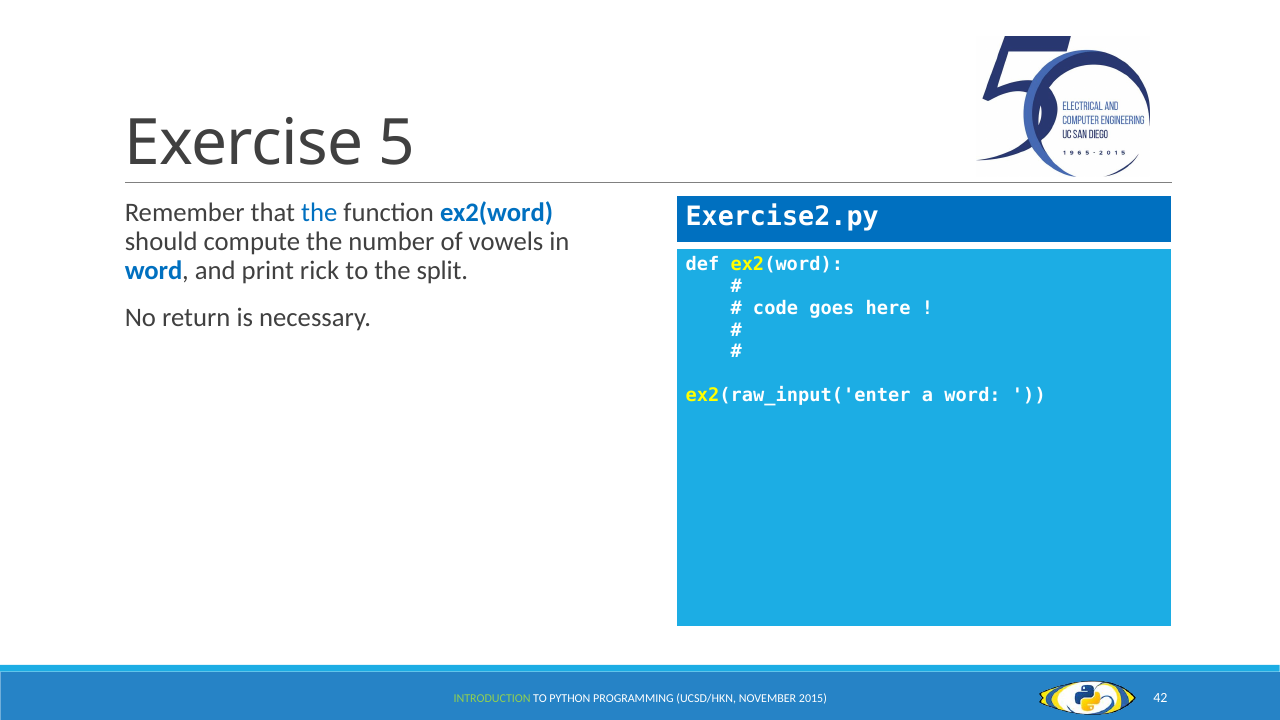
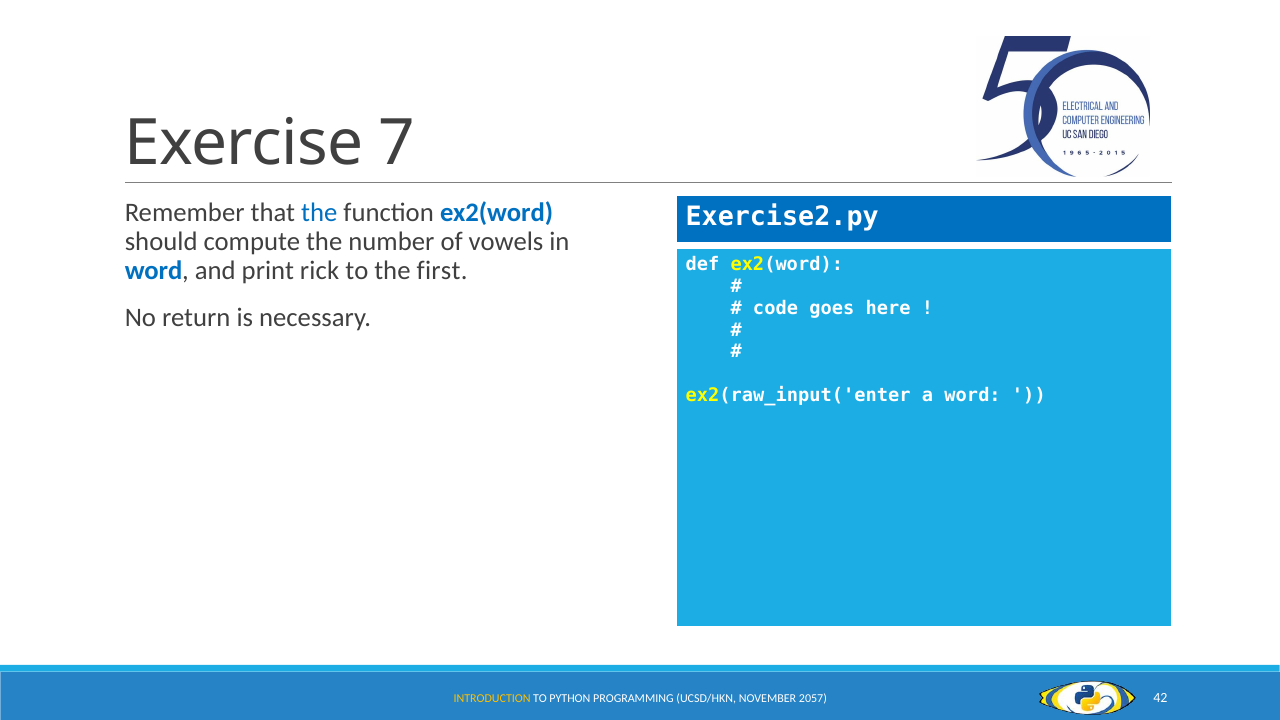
5: 5 -> 7
split: split -> first
INTRODUCTION colour: light green -> yellow
2015: 2015 -> 2057
